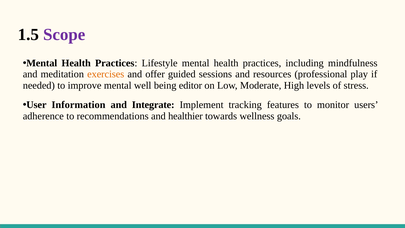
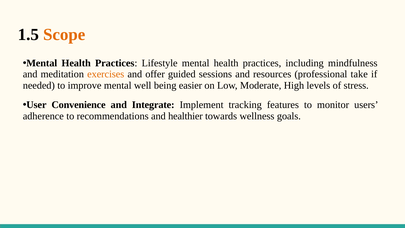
Scope colour: purple -> orange
play: play -> take
editor: editor -> easier
Information: Information -> Convenience
